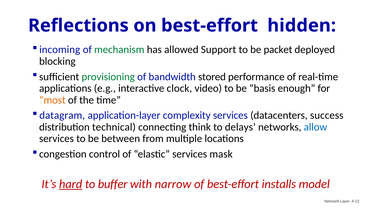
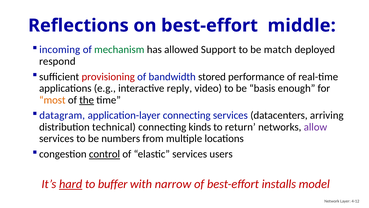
hidden: hidden -> middle
packet: packet -> match
blocking: blocking -> respond
provisioning colour: green -> red
clock: clock -> reply
the underline: none -> present
application-layer complexity: complexity -> connecting
success: success -> arriving
think: think -> kinds
delays: delays -> return
allow colour: blue -> purple
between: between -> numbers
control underline: none -> present
mask: mask -> users
